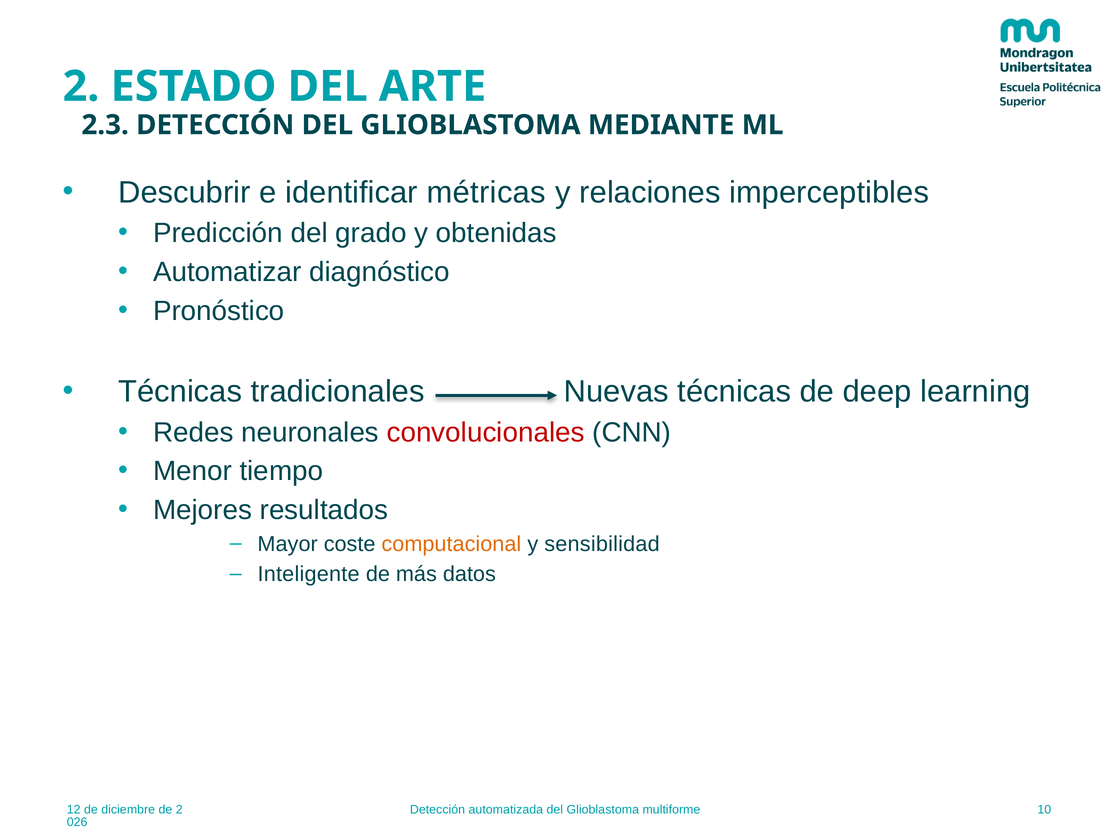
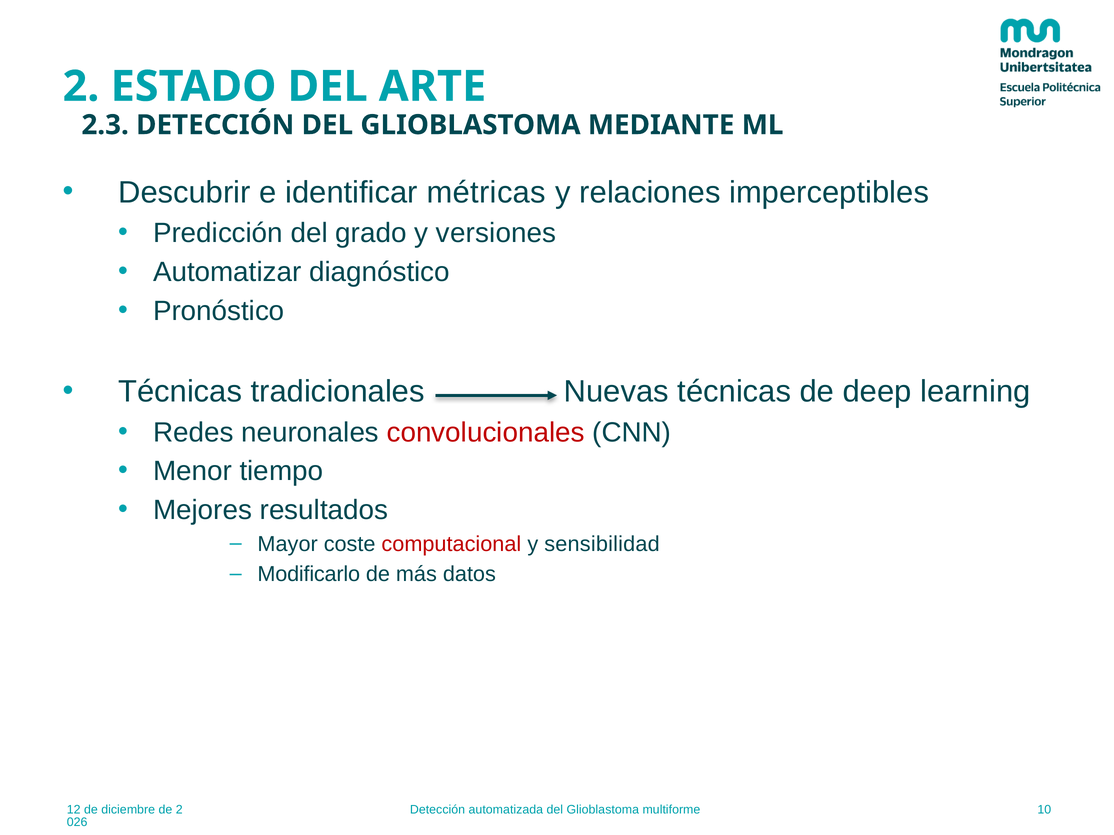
obtenidas: obtenidas -> versiones
computacional colour: orange -> red
Inteligente: Inteligente -> Modificarlo
